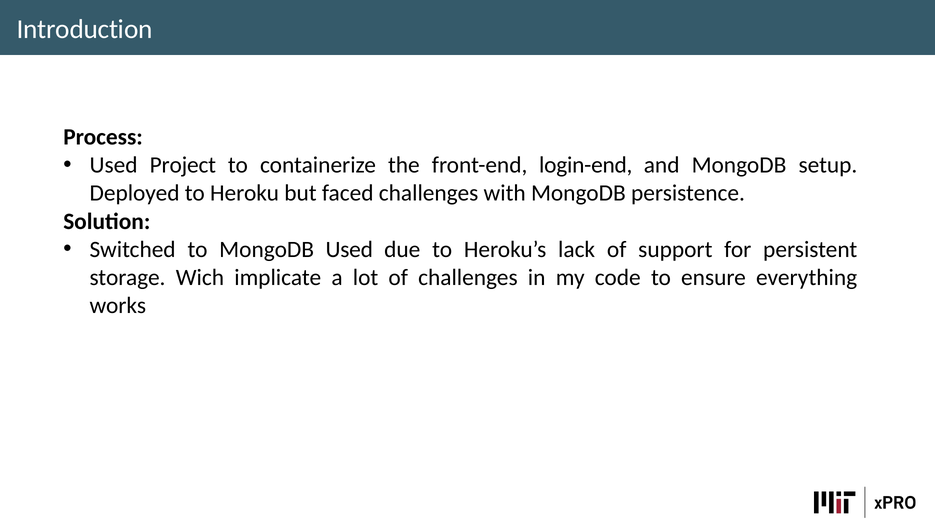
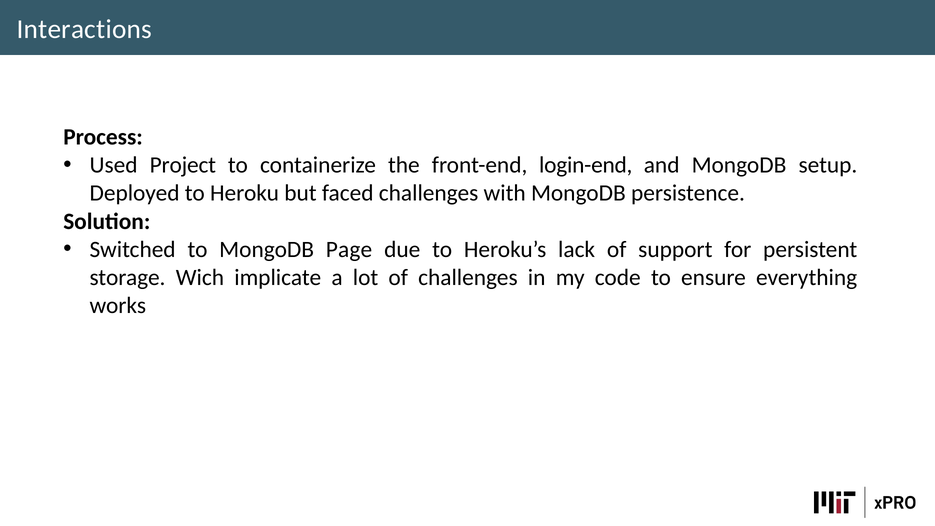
Introduction: Introduction -> Interactions
MongoDB Used: Used -> Page
